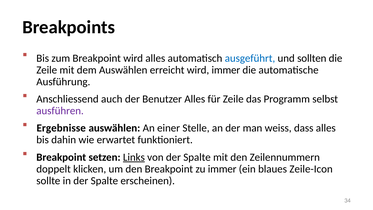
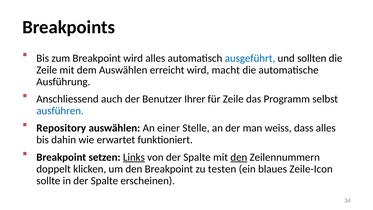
wird immer: immer -> macht
Benutzer Alles: Alles -> Ihrer
ausführen colour: purple -> blue
Ergebnisse: Ergebnisse -> Repository
den at (239, 157) underline: none -> present
zu immer: immer -> testen
